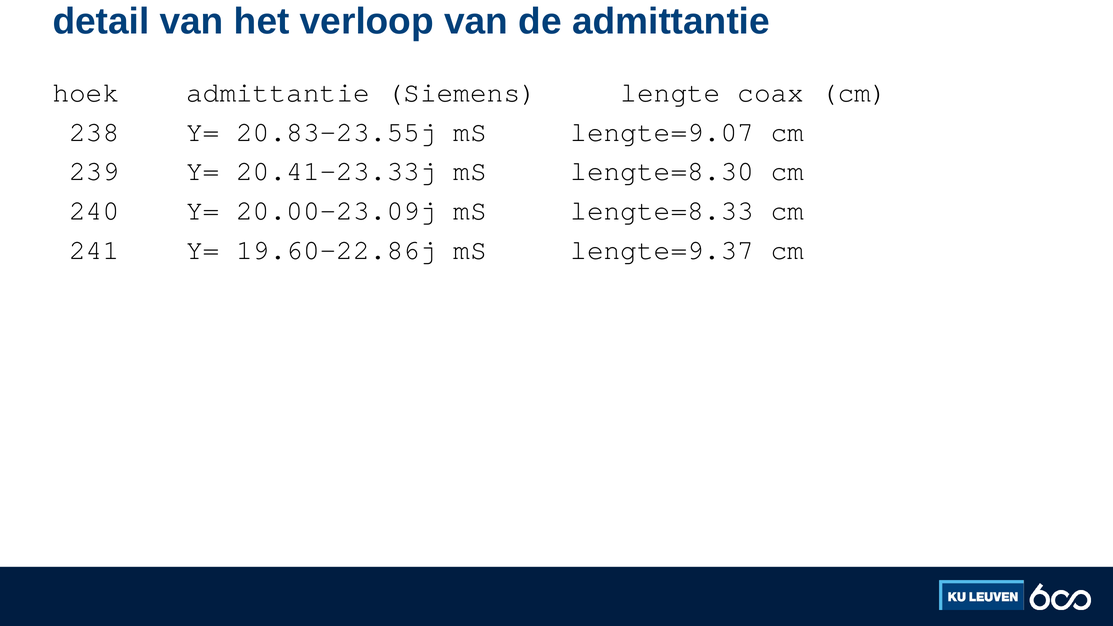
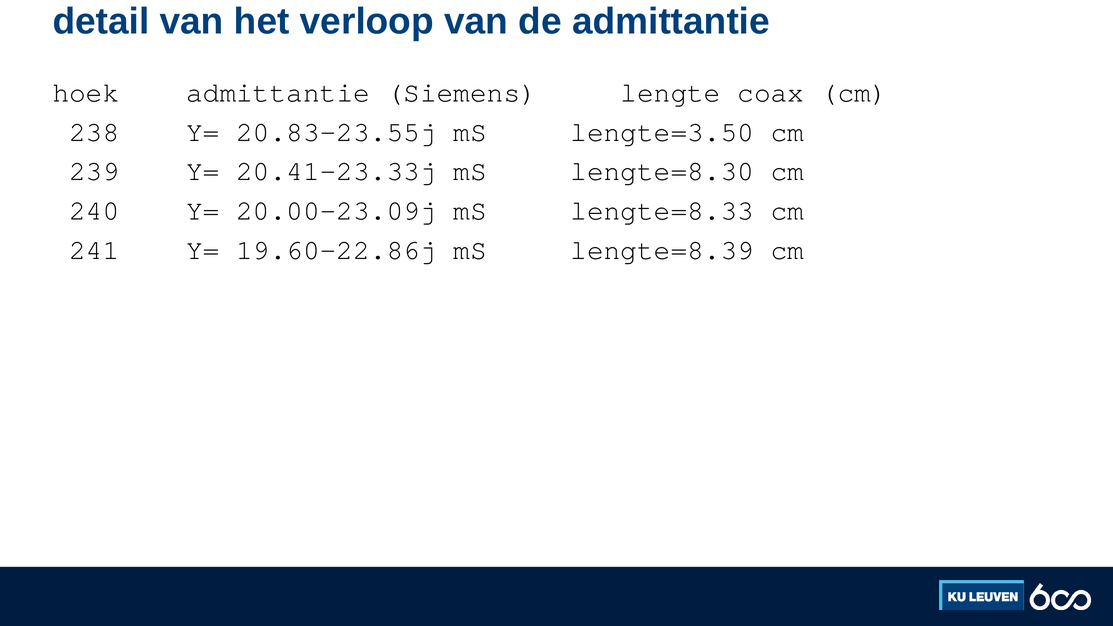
lengte=9.07: lengte=9.07 -> lengte=3.50
lengte=9.37: lengte=9.37 -> lengte=8.39
